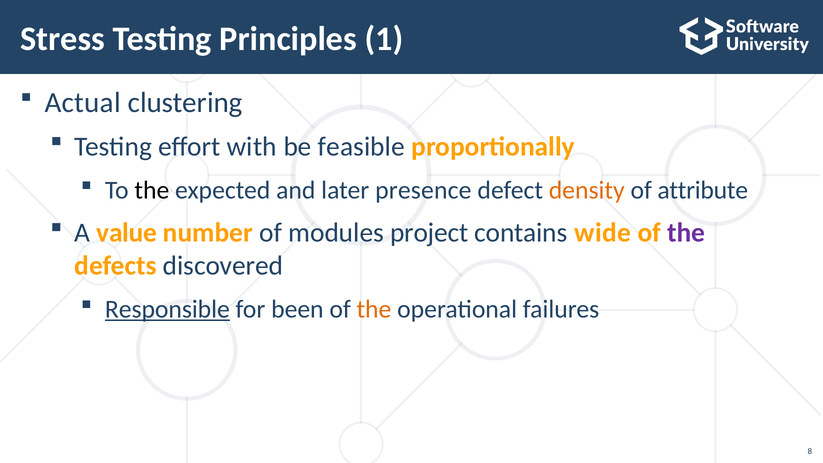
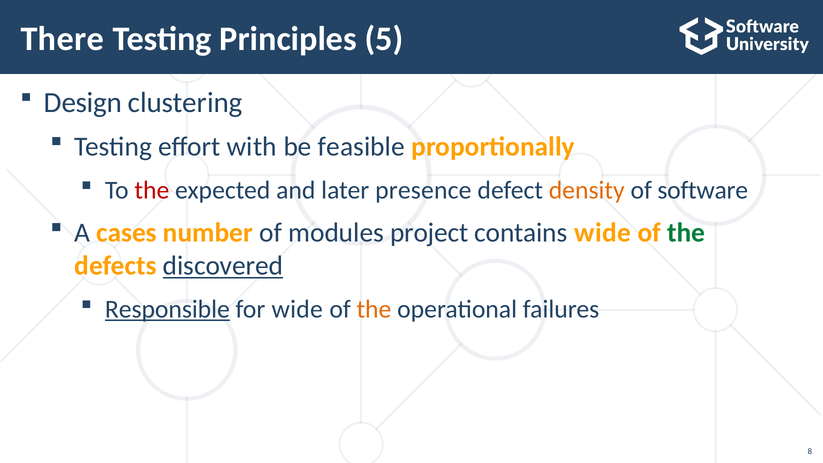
Stress: Stress -> There
1: 1 -> 5
Actual: Actual -> Design
the at (152, 190) colour: black -> red
attribute: attribute -> software
value: value -> cases
the at (686, 233) colour: purple -> green
discovered underline: none -> present
for been: been -> wide
